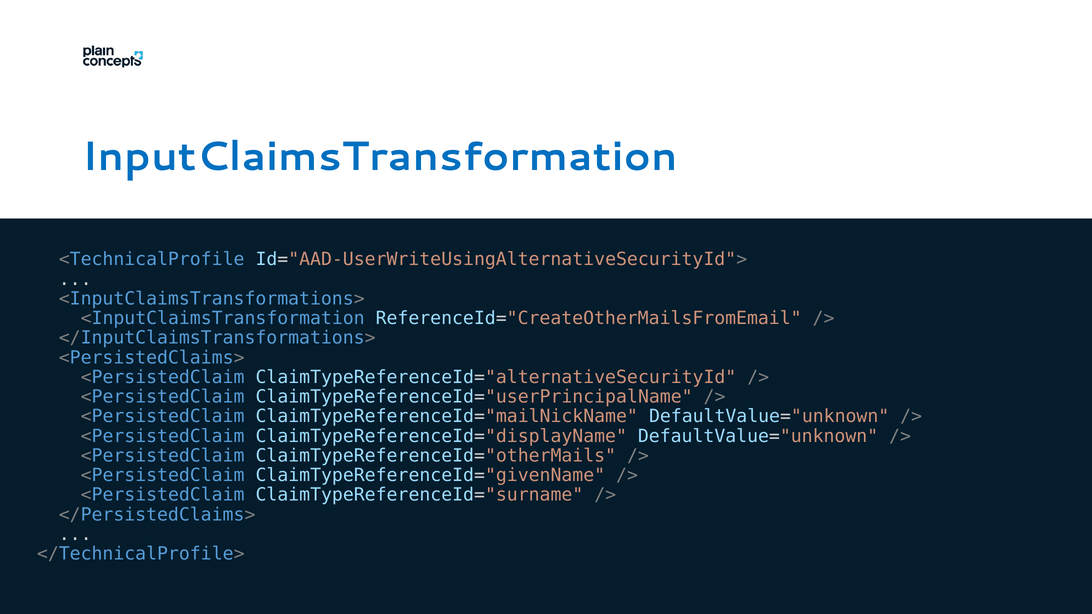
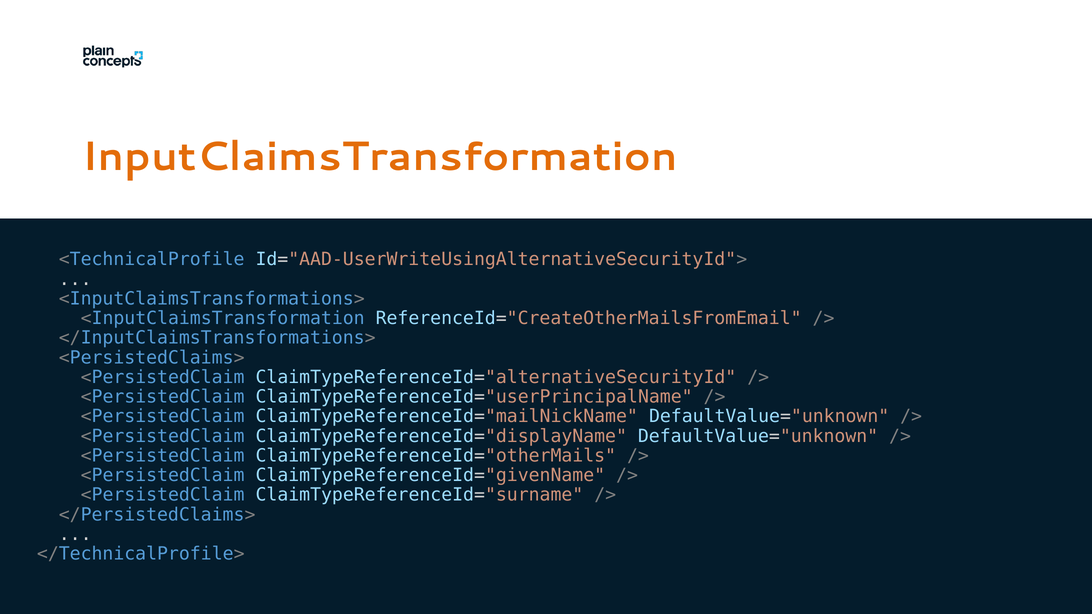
InputClaimsTransformation colour: blue -> orange
